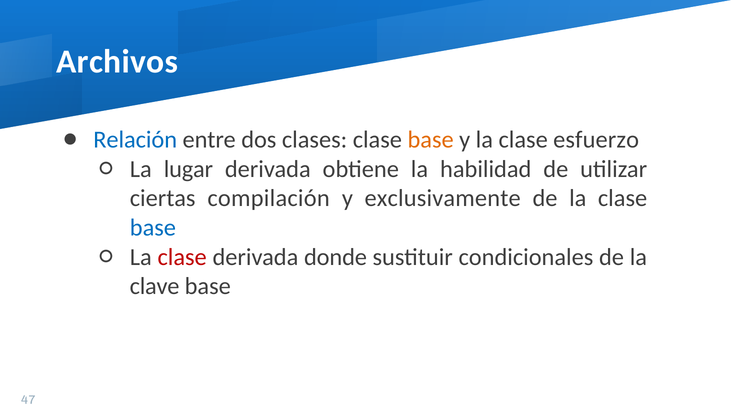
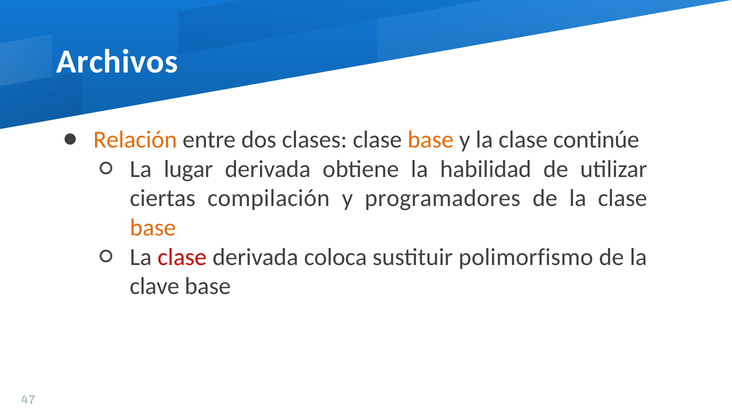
Relación colour: blue -> orange
esfuerzo: esfuerzo -> continúe
exclusivamente: exclusivamente -> programadores
base at (153, 228) colour: blue -> orange
donde: donde -> coloca
condicionales: condicionales -> polimorfismo
